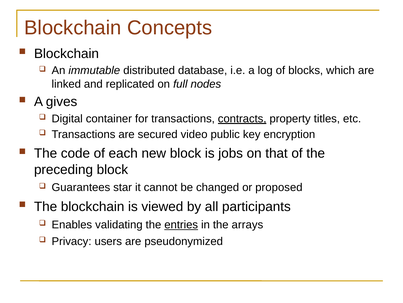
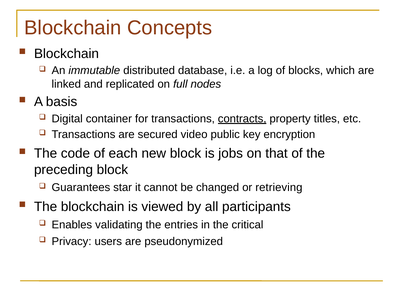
gives: gives -> basis
proposed: proposed -> retrieving
entries underline: present -> none
arrays: arrays -> critical
